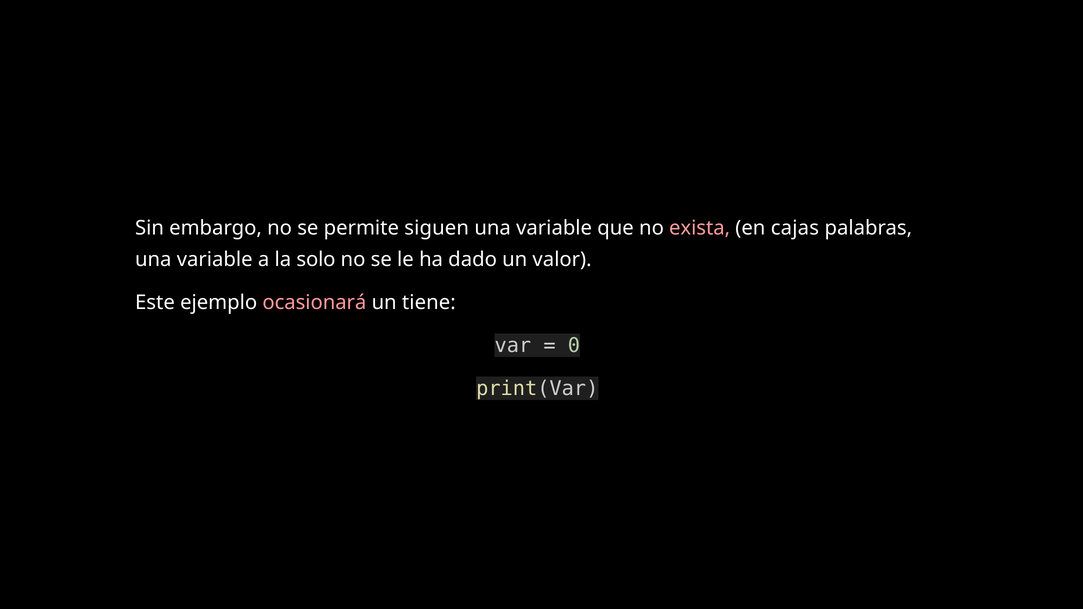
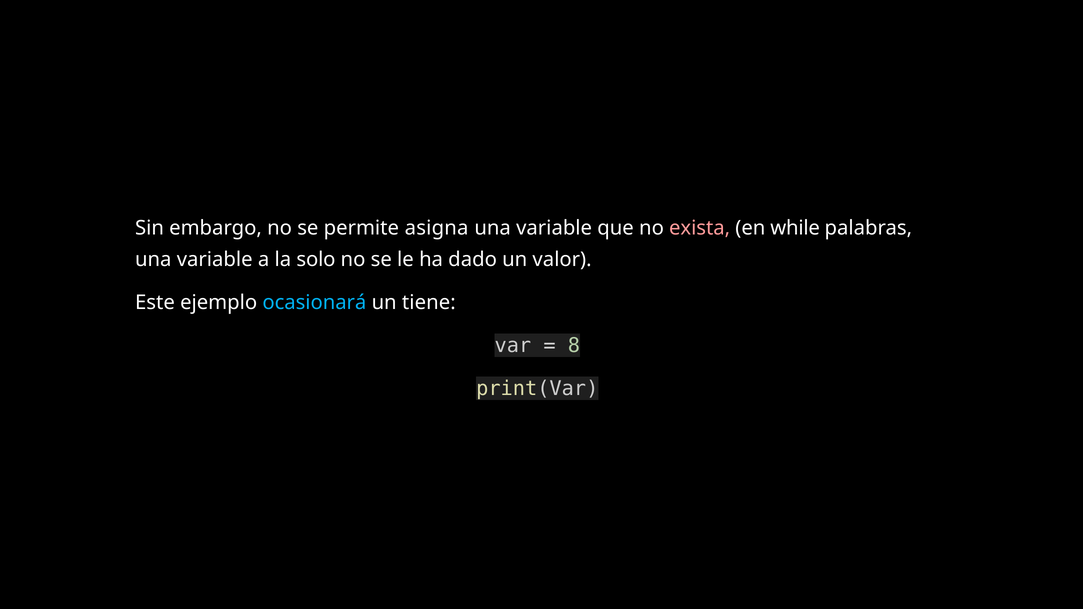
siguen: siguen -> asigna
cajas: cajas -> while
ocasionará colour: pink -> light blue
0: 0 -> 8
